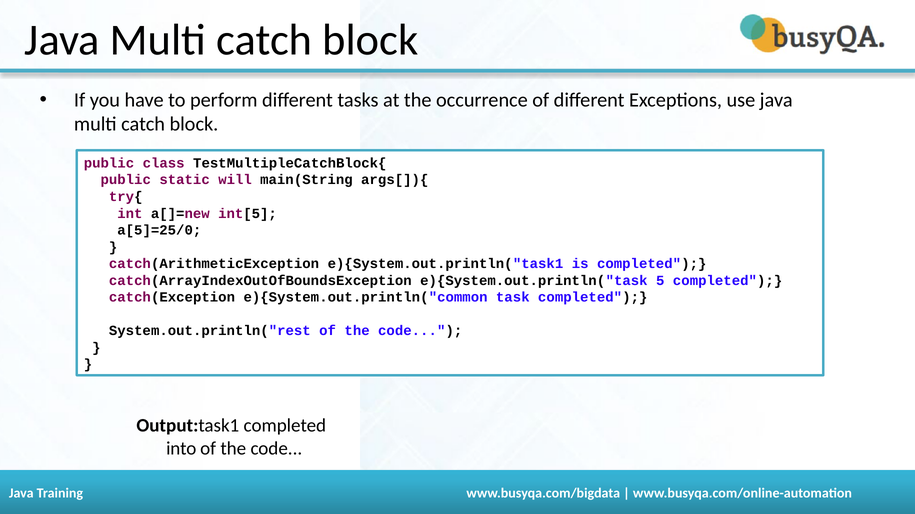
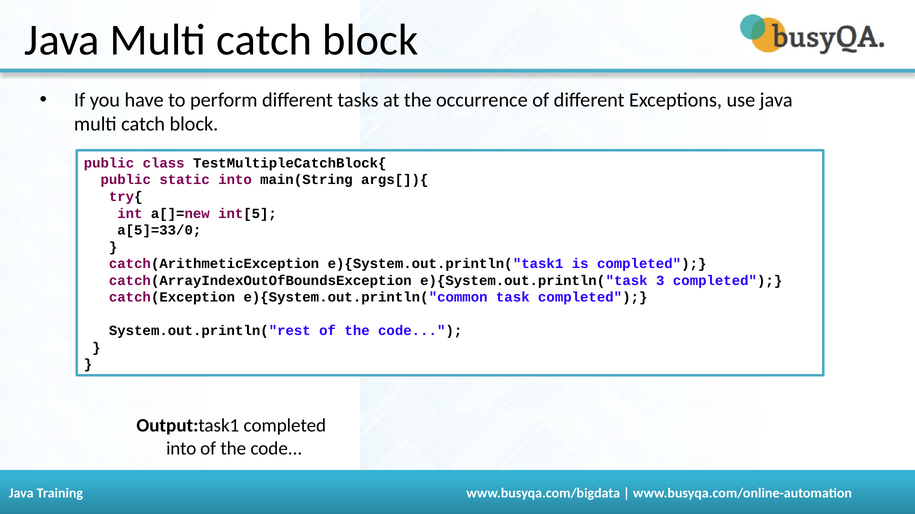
static will: will -> into
a[5]=25/0: a[5]=25/0 -> a[5]=33/0
5: 5 -> 3
